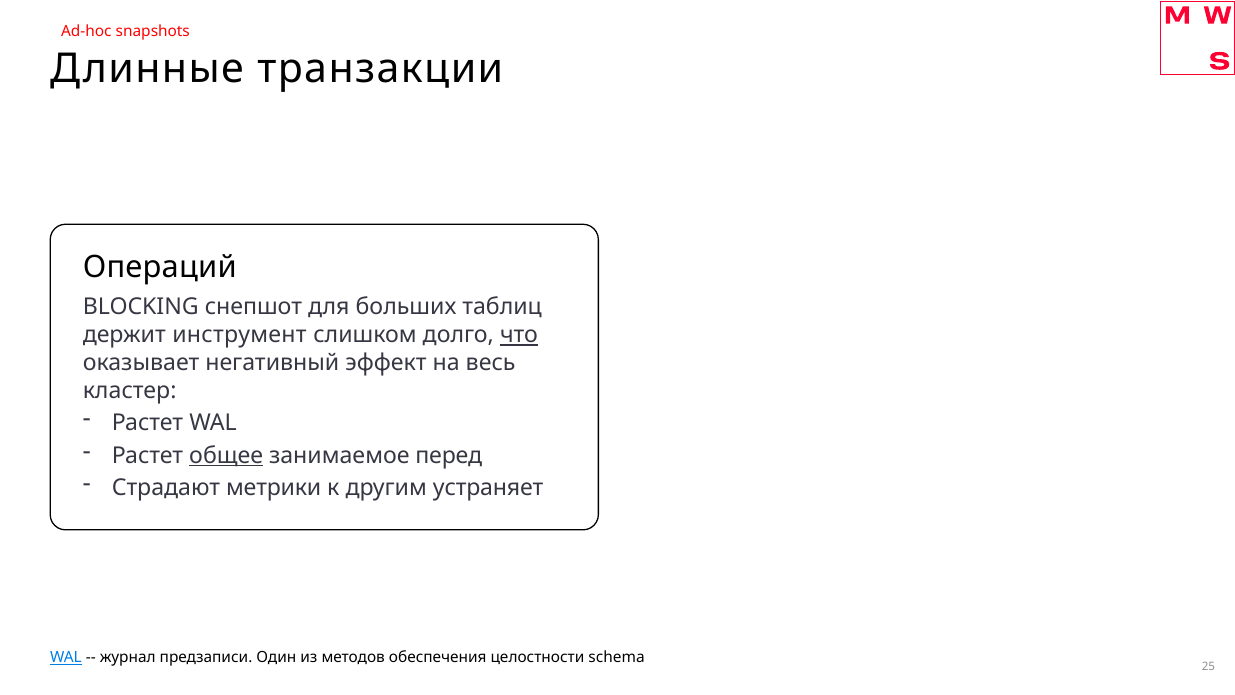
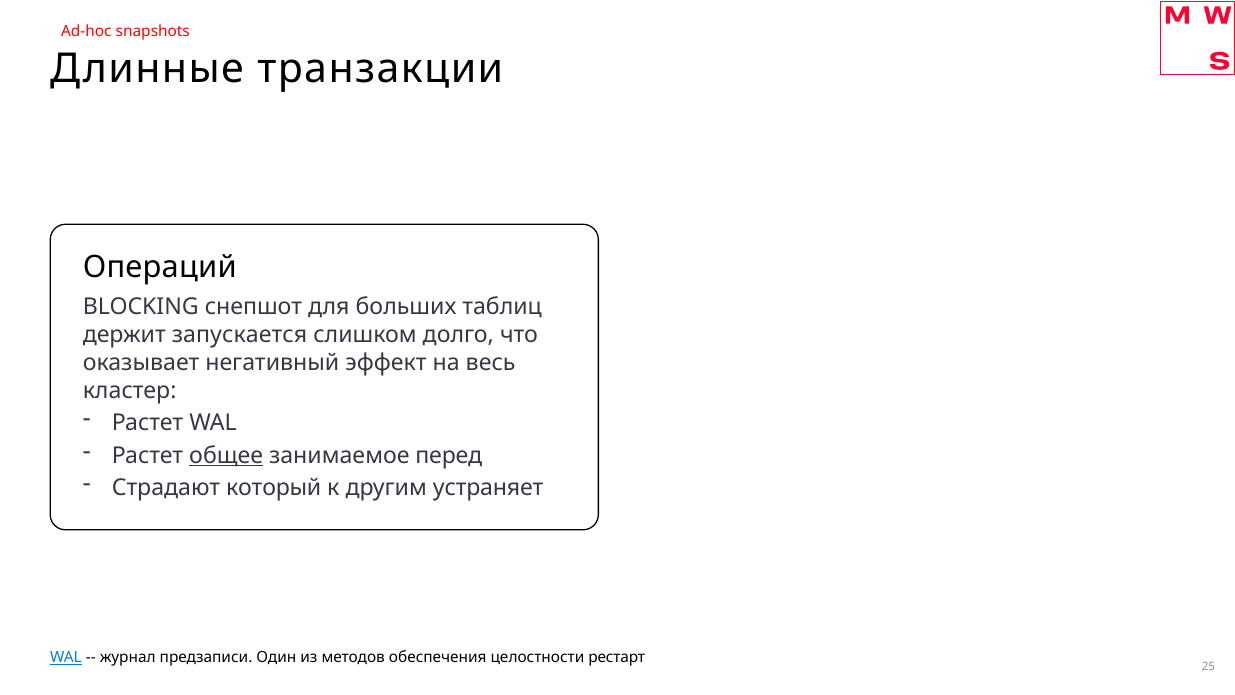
инструмент: инструмент -> запускается
что underline: present -> none
метрики: метрики -> который
schema: schema -> рестарт
